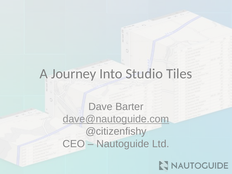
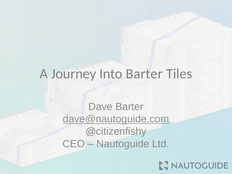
Into Studio: Studio -> Barter
